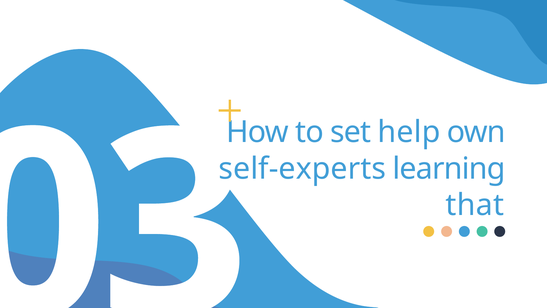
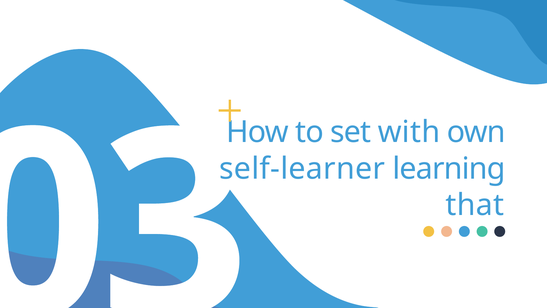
help: help -> with
self-experts: self-experts -> self-learner
